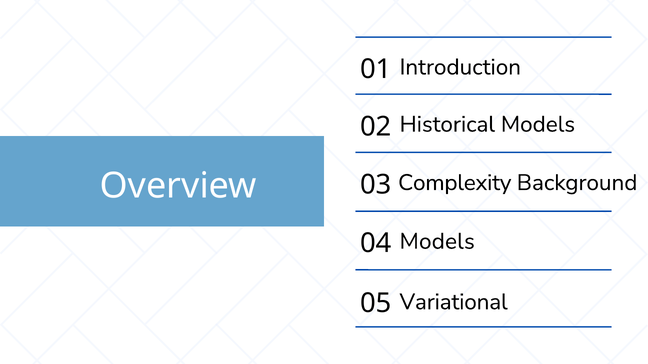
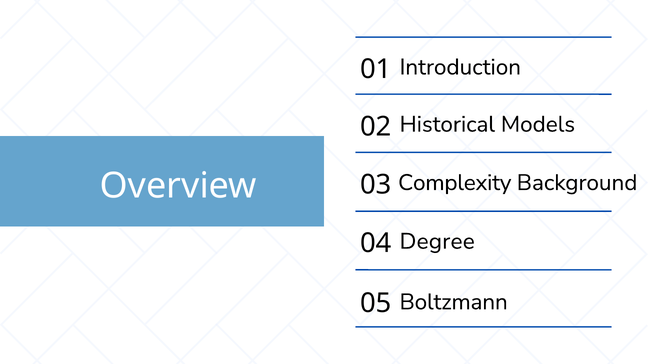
Models at (437, 242): Models -> Degree
Variational: Variational -> Boltzmann
